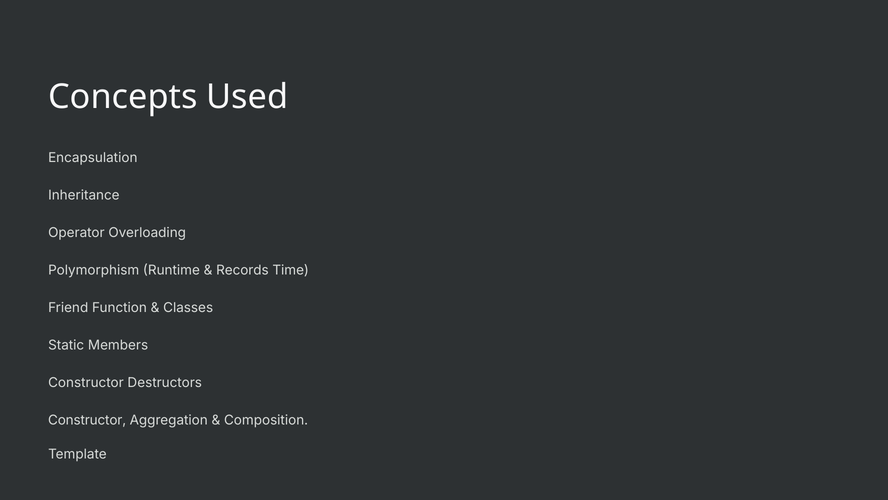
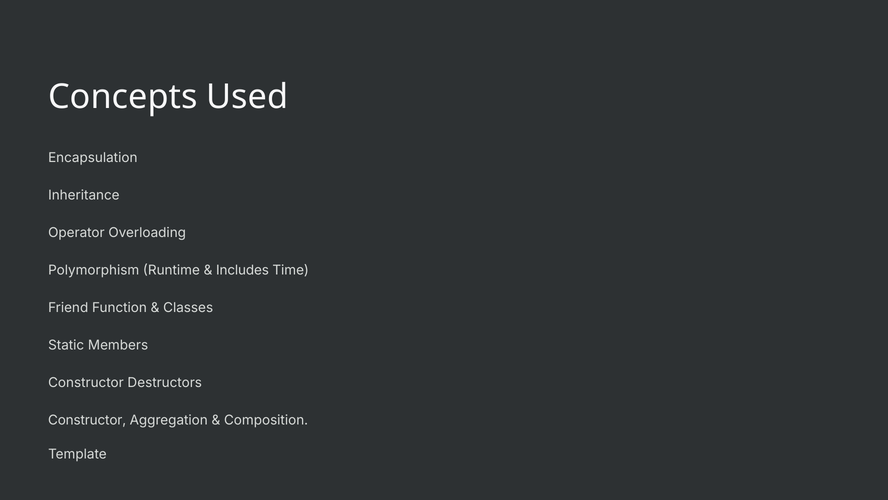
Records: Records -> Includes
